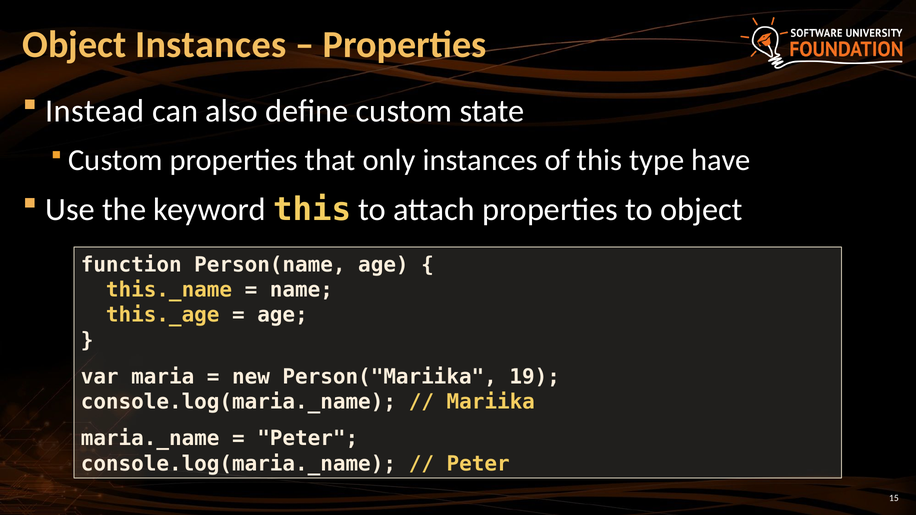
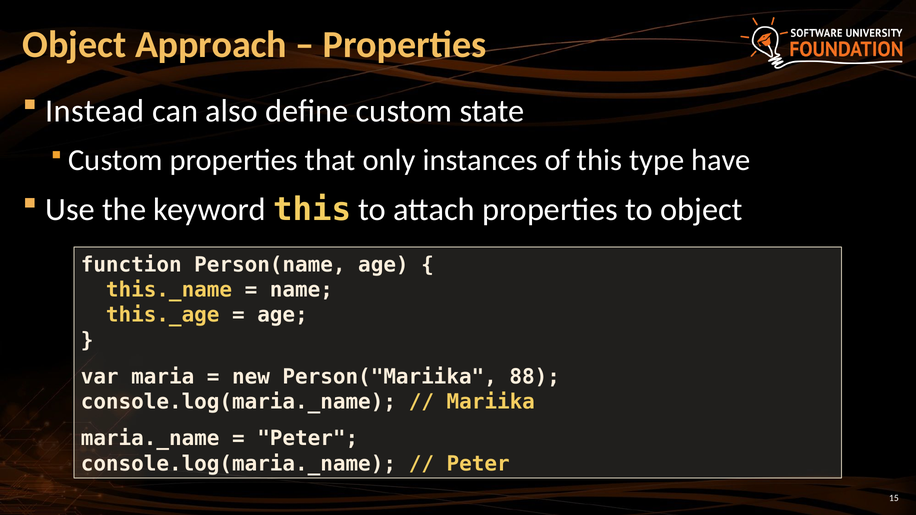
Object Instances: Instances -> Approach
19: 19 -> 88
